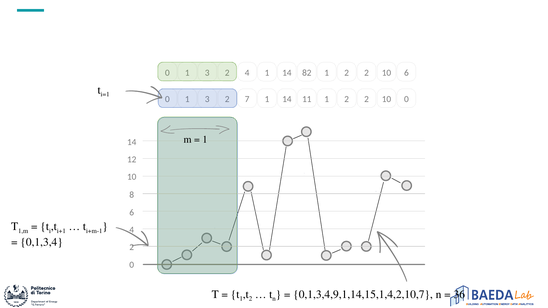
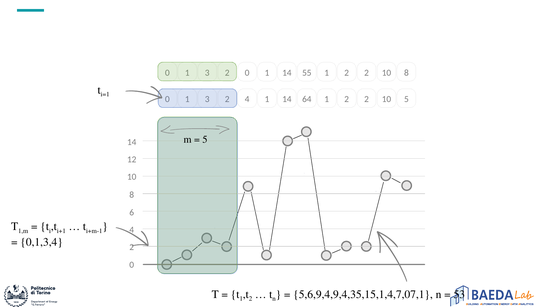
4 at (247, 73): 4 -> 0
82: 82 -> 55
2 2 10 6: 6 -> 8
7 at (247, 99): 7 -> 4
11: 11 -> 64
10 0: 0 -> 5
1 at (205, 140): 1 -> 5
0,1,3,4,9,1,14,15,1,4,2,10,7: 0,1,3,4,9,1,14,15,1,4,2,10,7 -> 5,6,9,4,9,4,35,15,1,4,7,07,1
36: 36 -> 53
